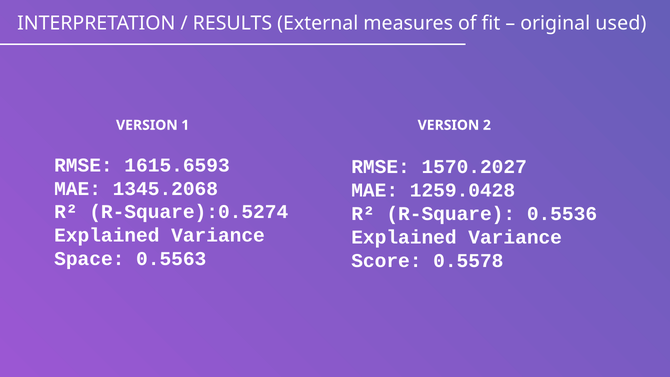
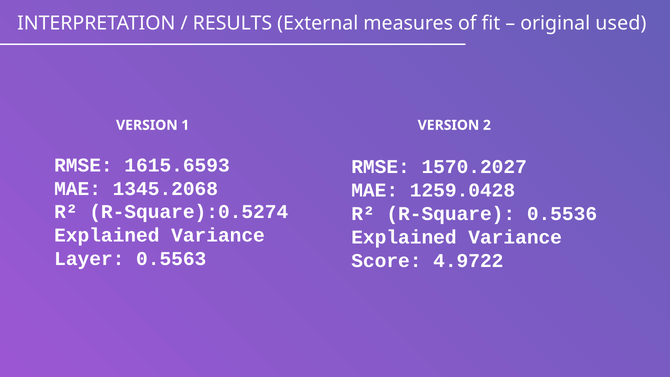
Space: Space -> Layer
0.5578: 0.5578 -> 4.9722
